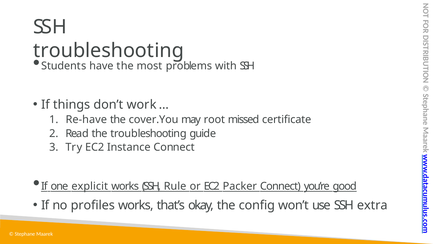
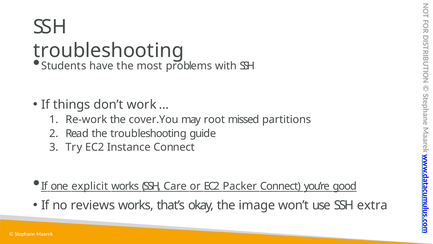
Re-have: Re-have -> Re-work
certificate: certificate -> partitions
Rule: Rule -> Care
profiles: profiles -> reviews
config: config -> image
